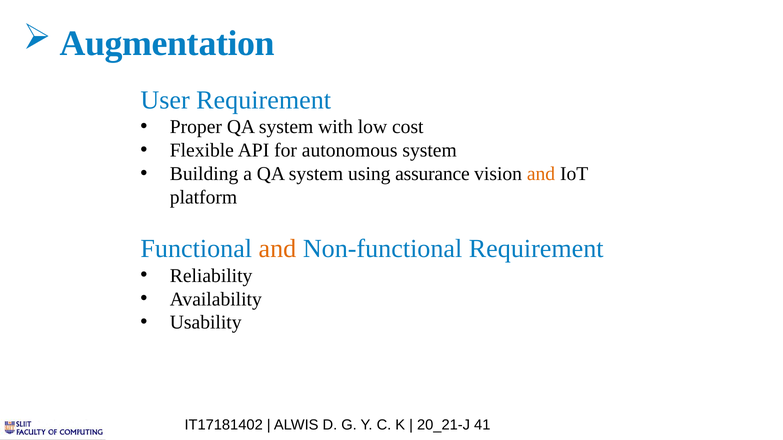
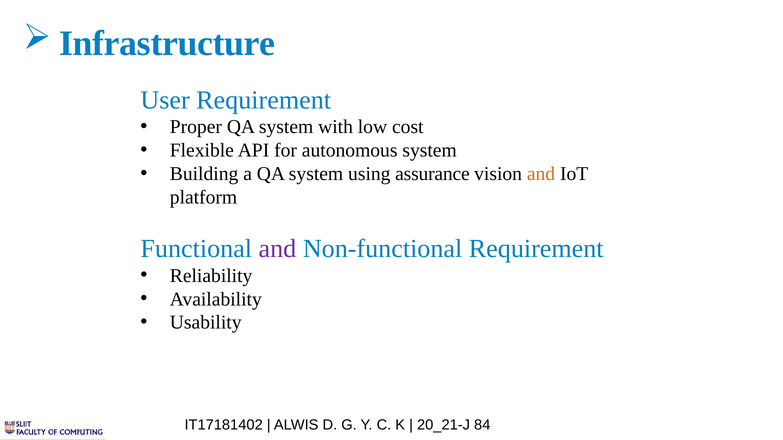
Augmentation: Augmentation -> Infrastructure
and at (277, 249) colour: orange -> purple
41: 41 -> 84
